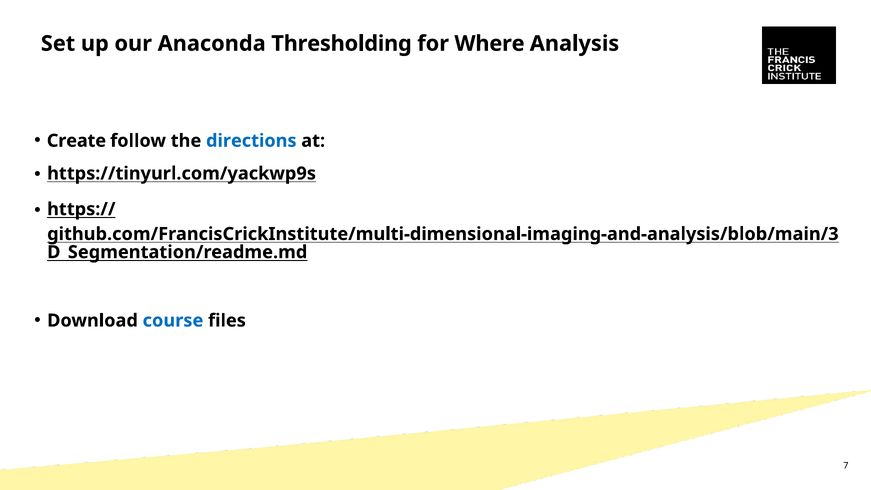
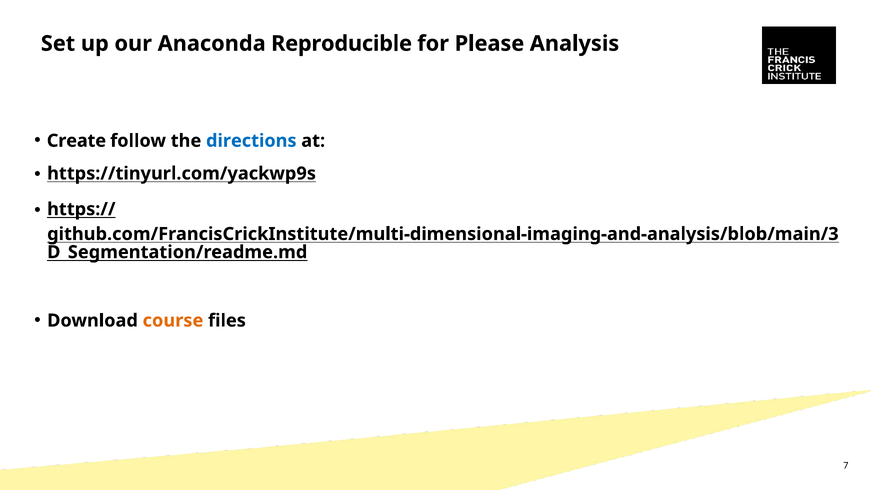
Thresholding: Thresholding -> Reproducible
Where: Where -> Please
course colour: blue -> orange
